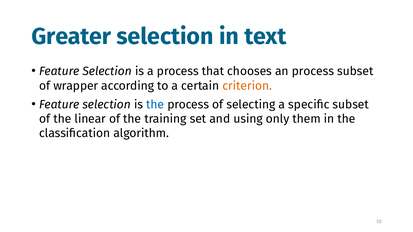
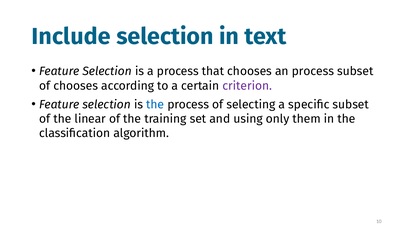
Greater: Greater -> Include
of wrapper: wrapper -> chooses
criterion colour: orange -> purple
